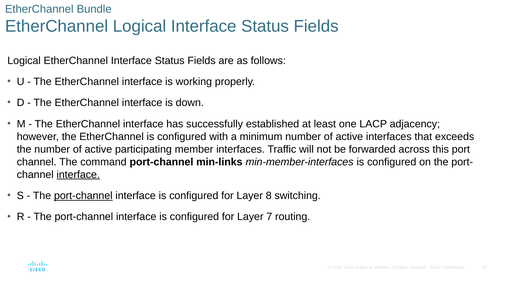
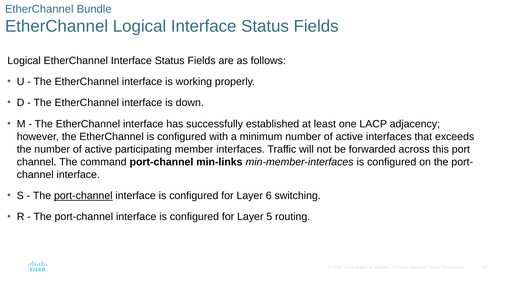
interface at (78, 174) underline: present -> none
8: 8 -> 6
7: 7 -> 5
